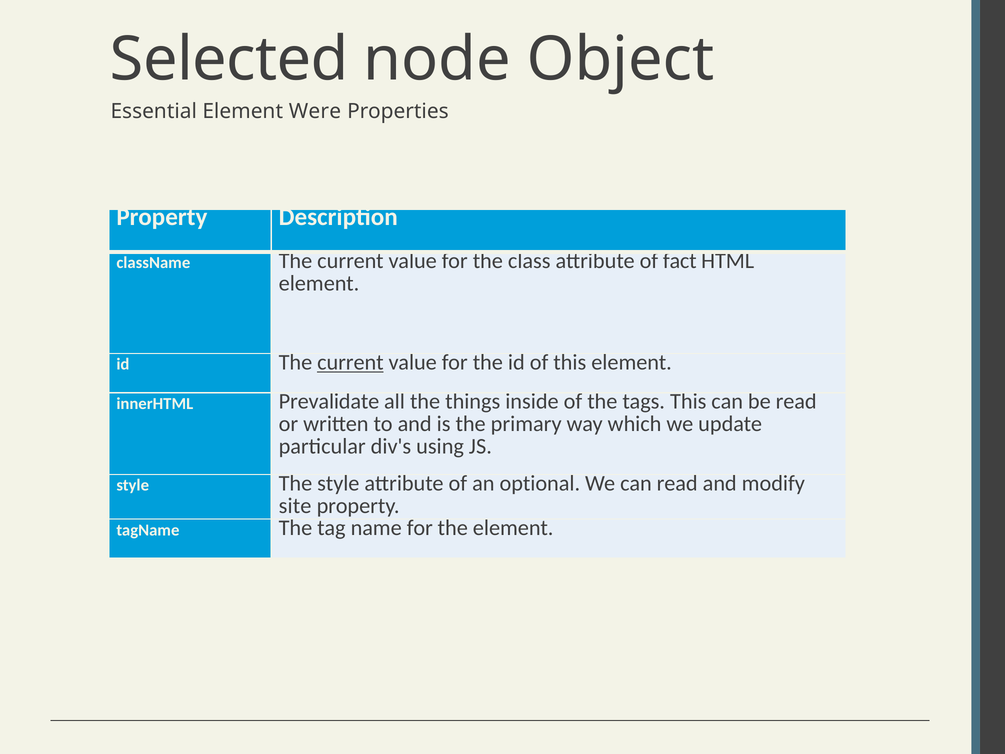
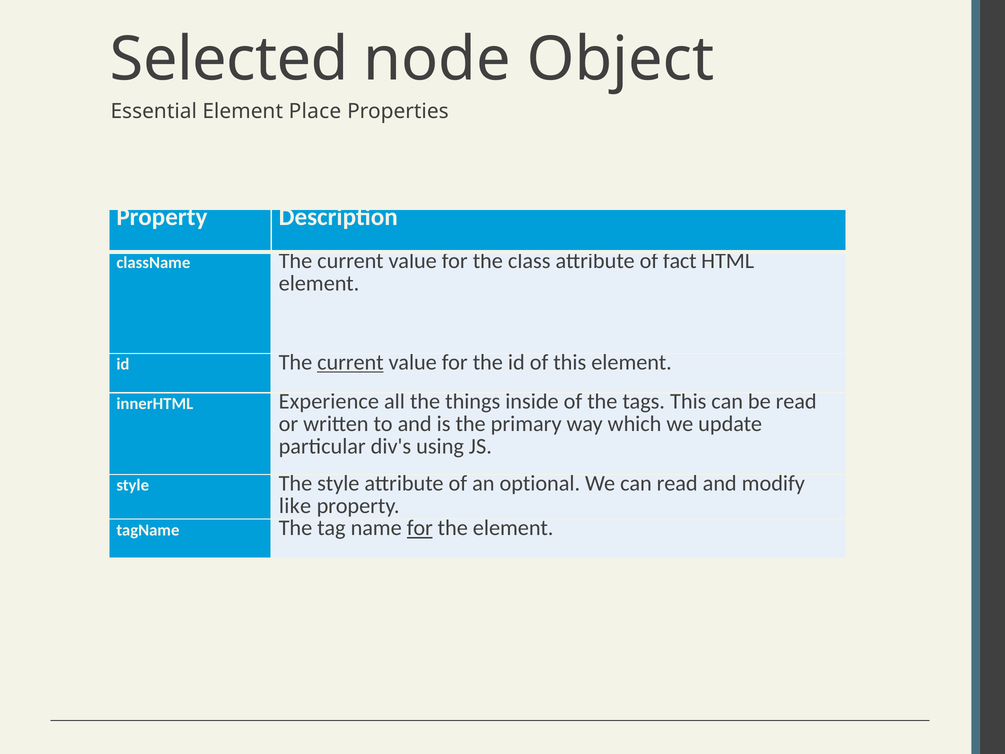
Were: Were -> Place
Prevalidate: Prevalidate -> Experience
site: site -> like
for at (420, 528) underline: none -> present
